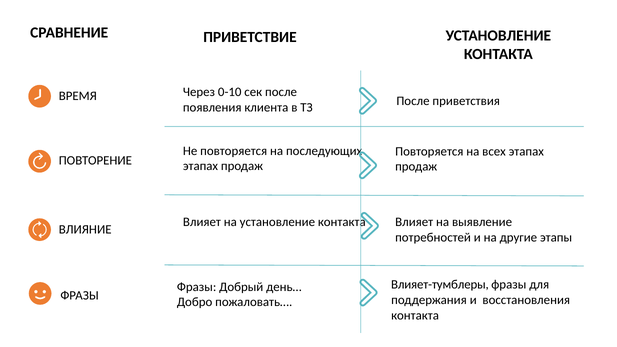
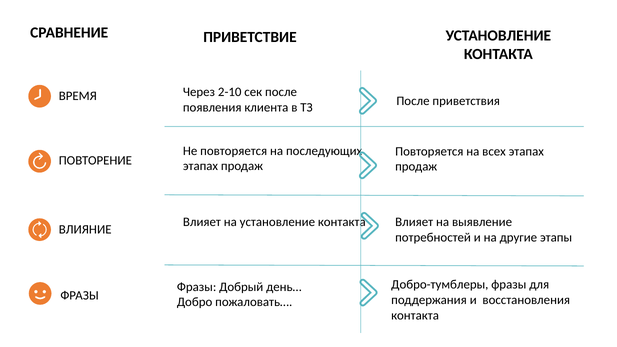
0-10: 0-10 -> 2-10
Влияет-тумблеры: Влияет-тумблеры -> Добро-тумблеры
